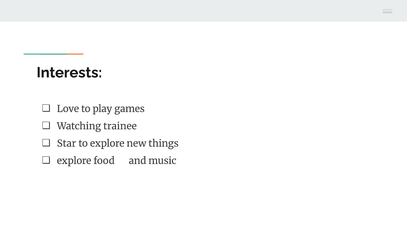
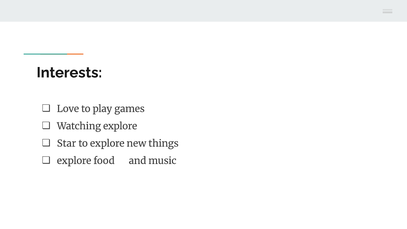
Watching trainee: trainee -> explore
